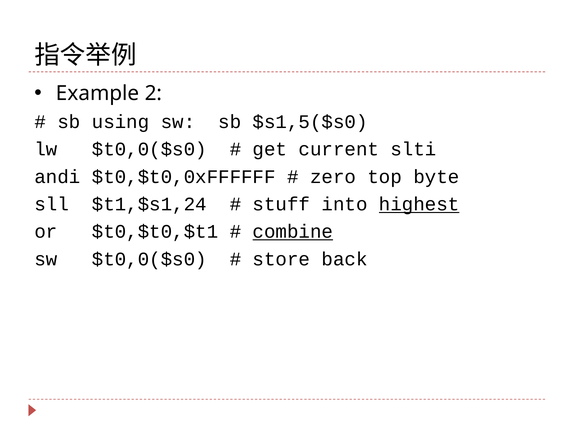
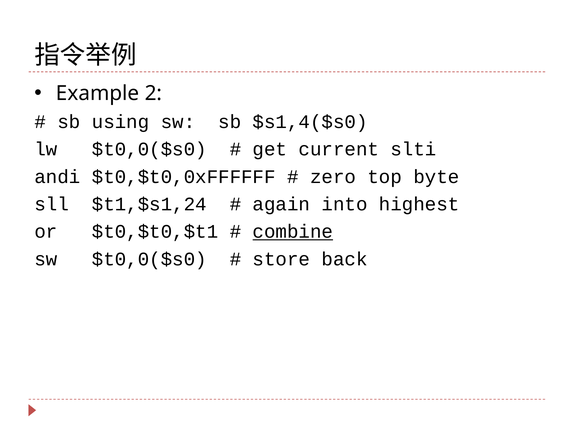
$s1,5($s0: $s1,5($s0 -> $s1,4($s0
stuff: stuff -> again
highest underline: present -> none
